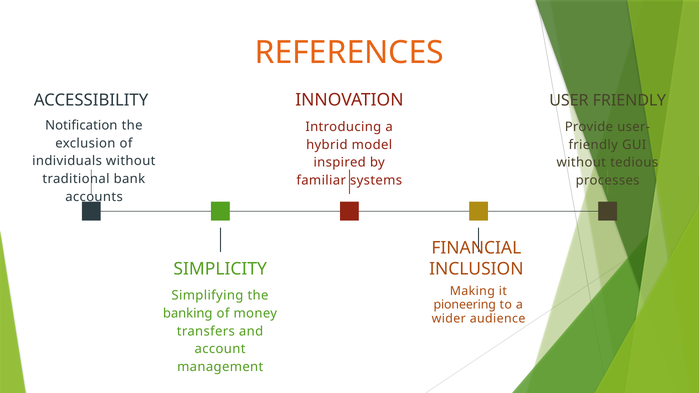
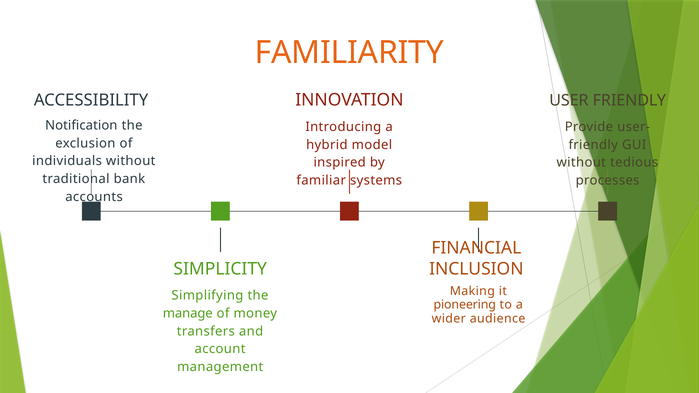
REFERENCES: REFERENCES -> FAMILIARITY
banking: banking -> manage
